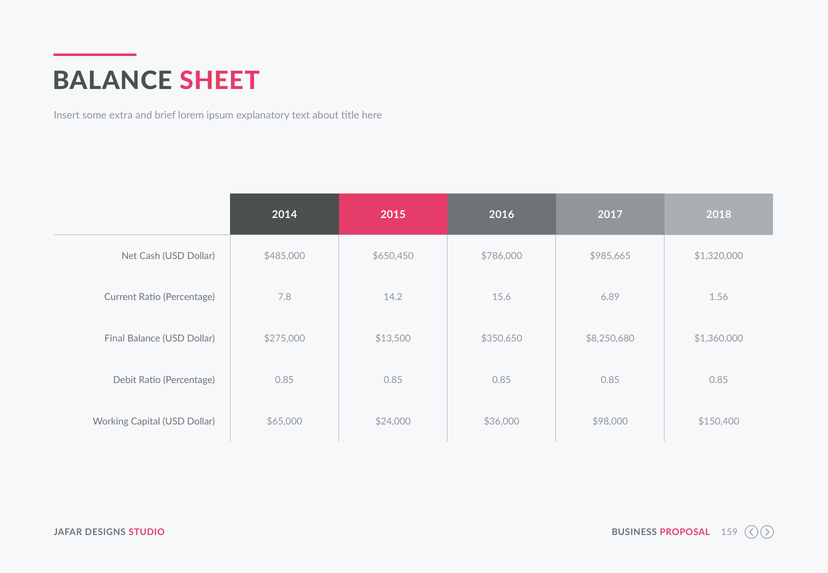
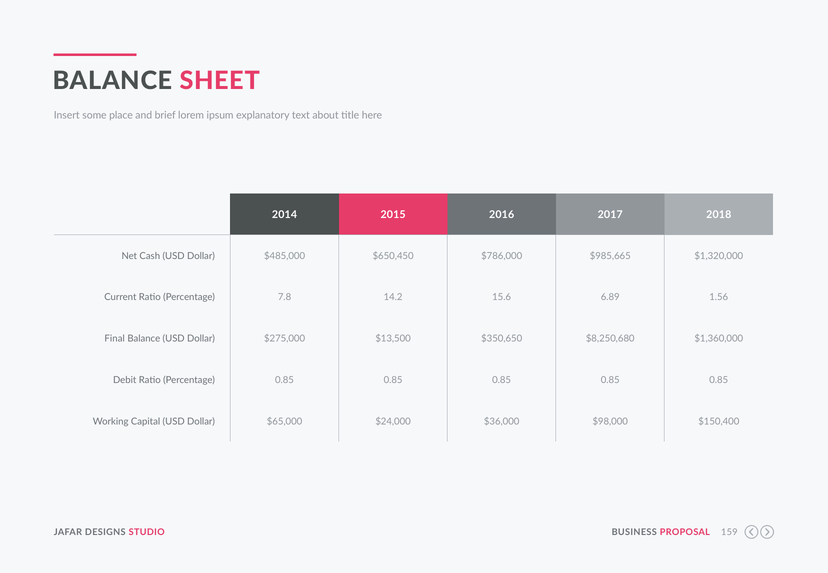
extra: extra -> place
